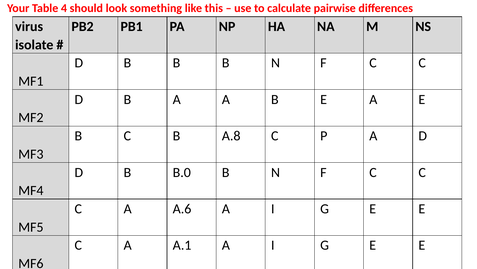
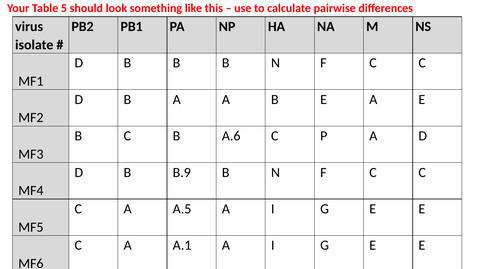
4: 4 -> 5
A.8: A.8 -> A.6
B.0: B.0 -> B.9
A.6: A.6 -> A.5
